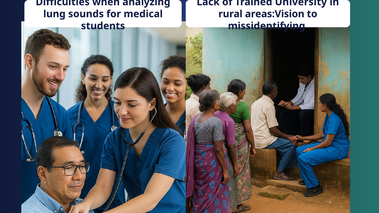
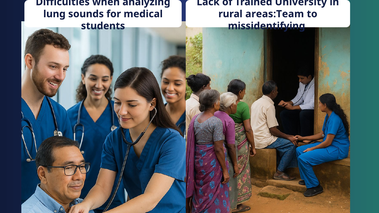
areas:Vision: areas:Vision -> areas:Team
